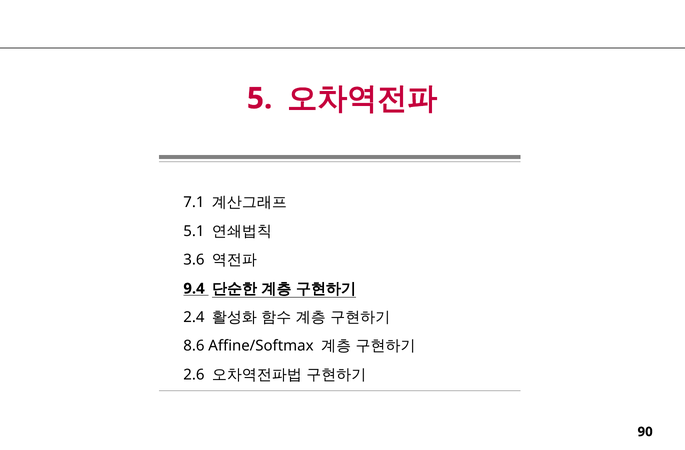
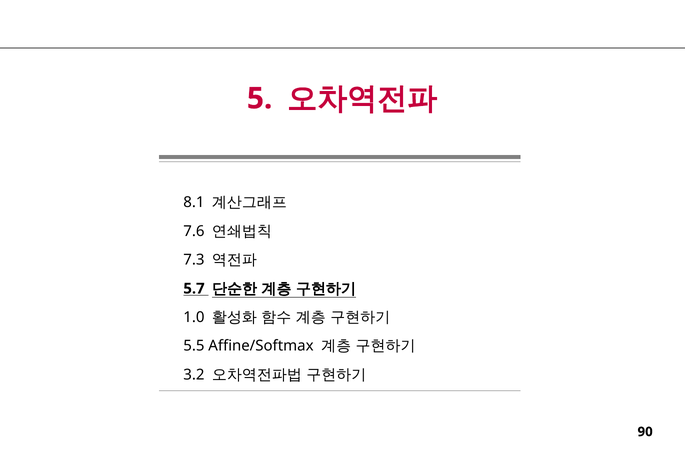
7.1: 7.1 -> 8.1
5.1: 5.1 -> 7.6
3.6: 3.6 -> 7.3
9.4: 9.4 -> 5.7
2.4: 2.4 -> 1.0
8.6: 8.6 -> 5.5
2.6: 2.6 -> 3.2
